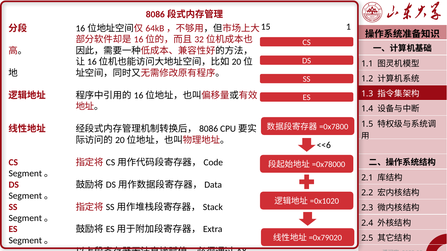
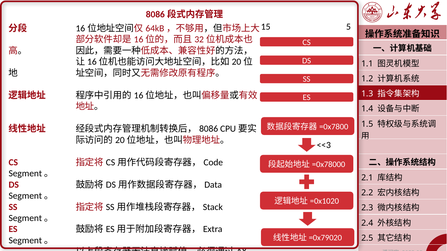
1: 1 -> 5
<<6: <<6 -> <<3
